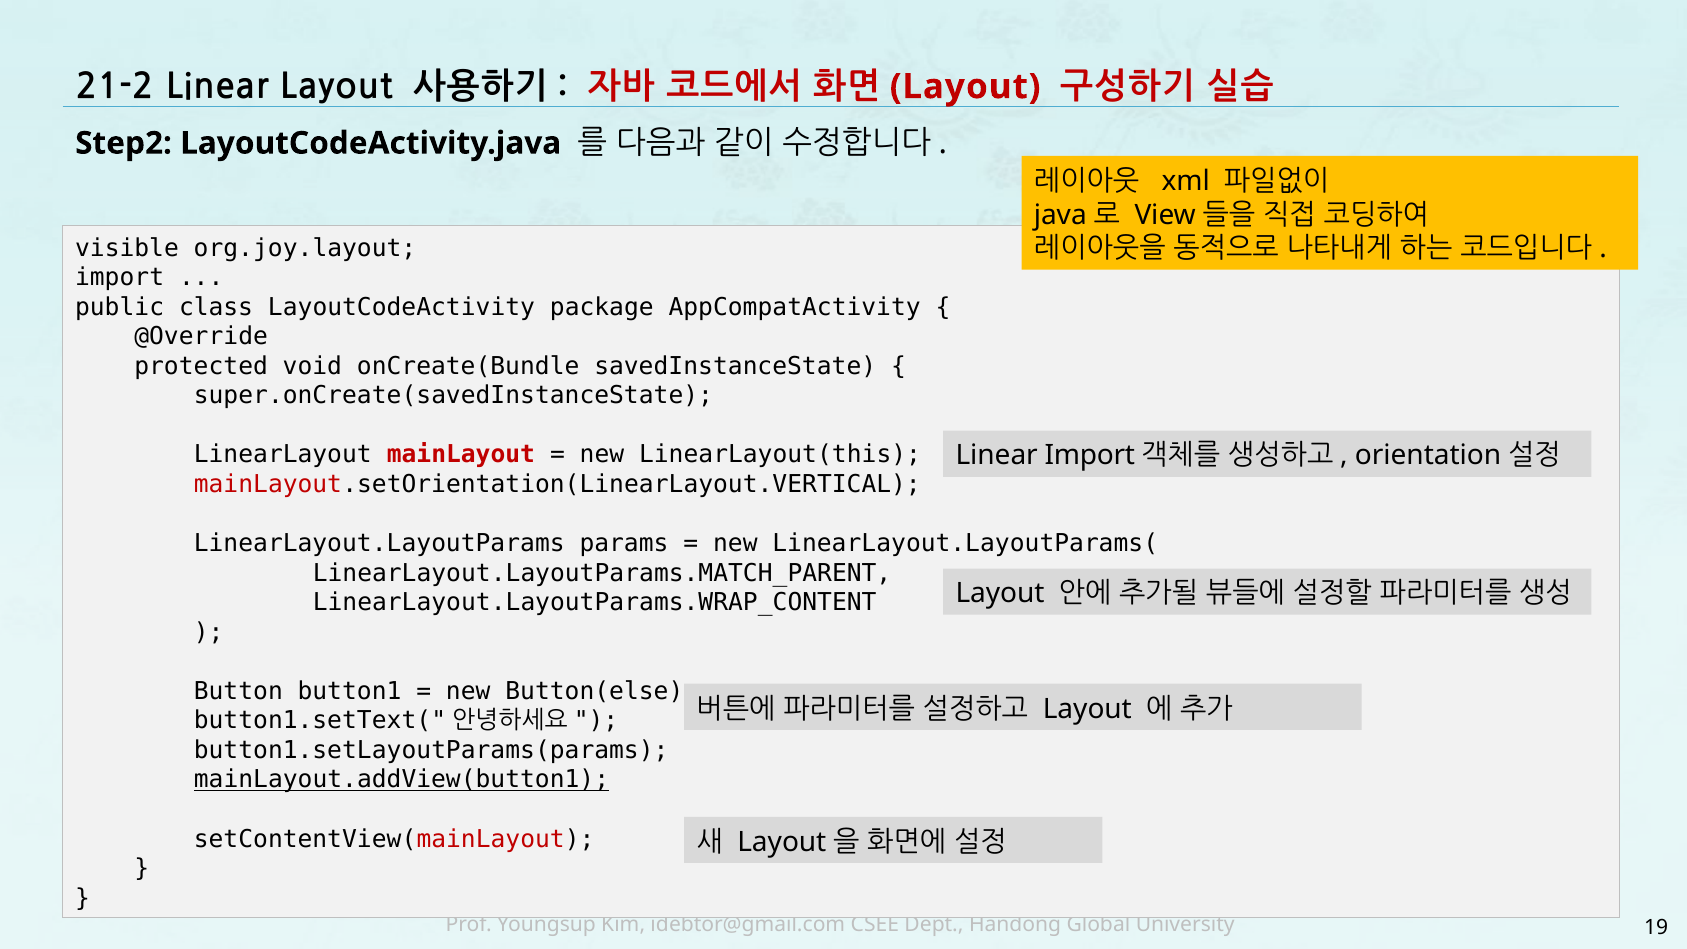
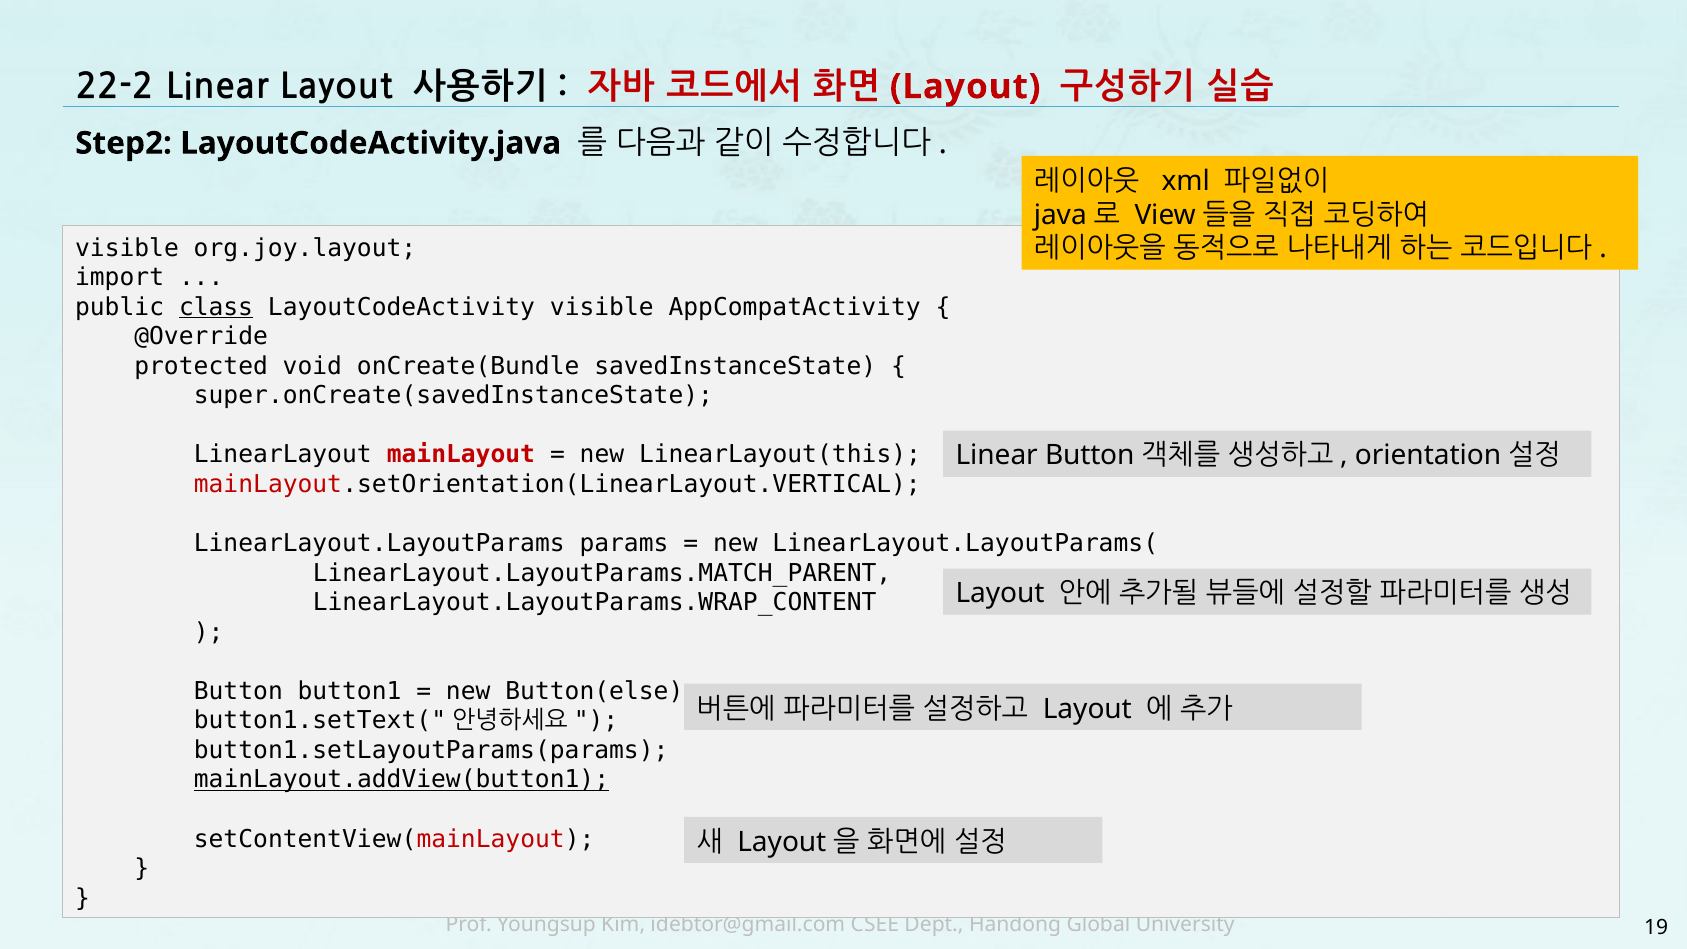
21-2: 21-2 -> 22-2
class underline: none -> present
LayoutCodeActivity package: package -> visible
Linear Import: Import -> Button
